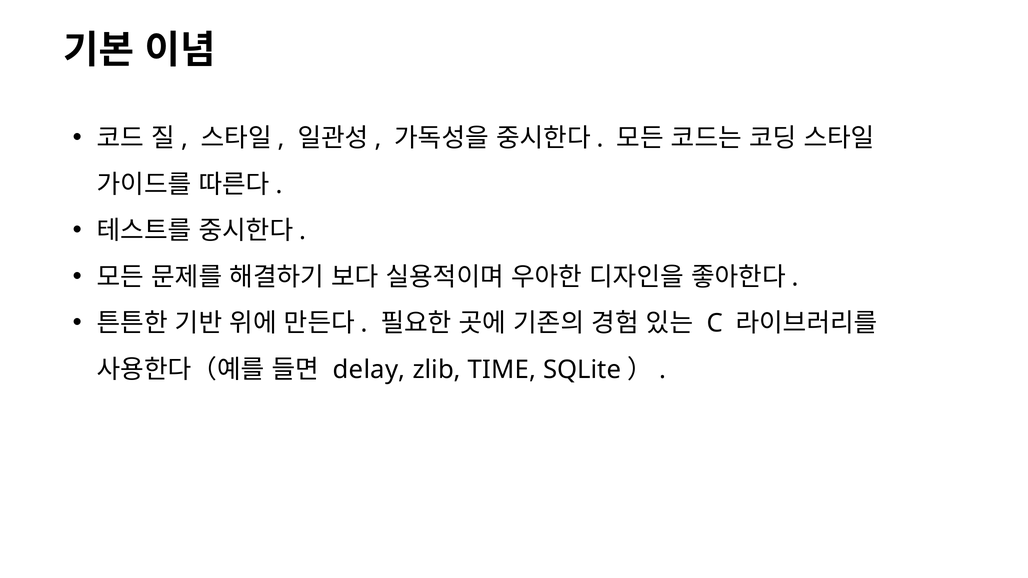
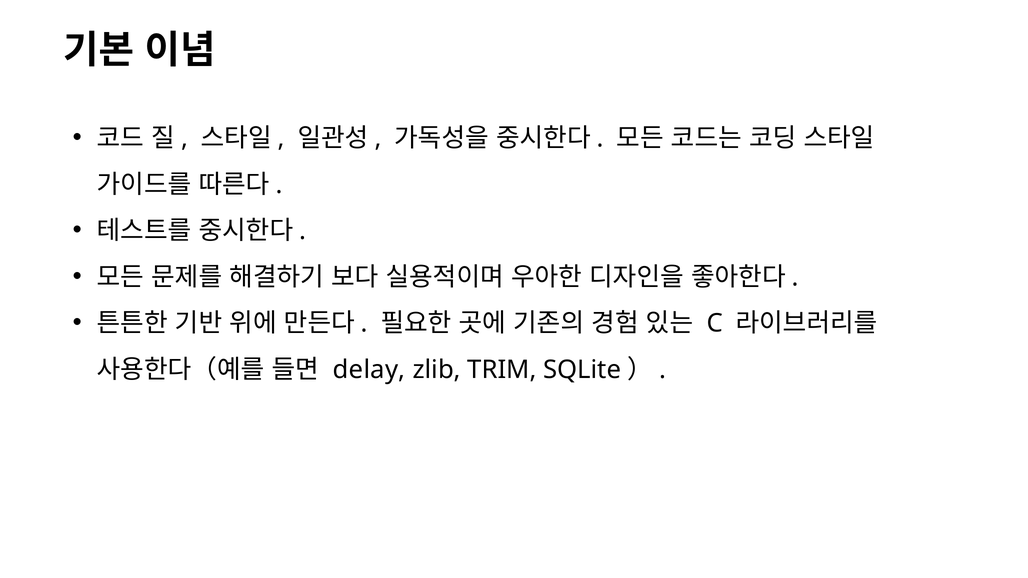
TIME: TIME -> TRIM
